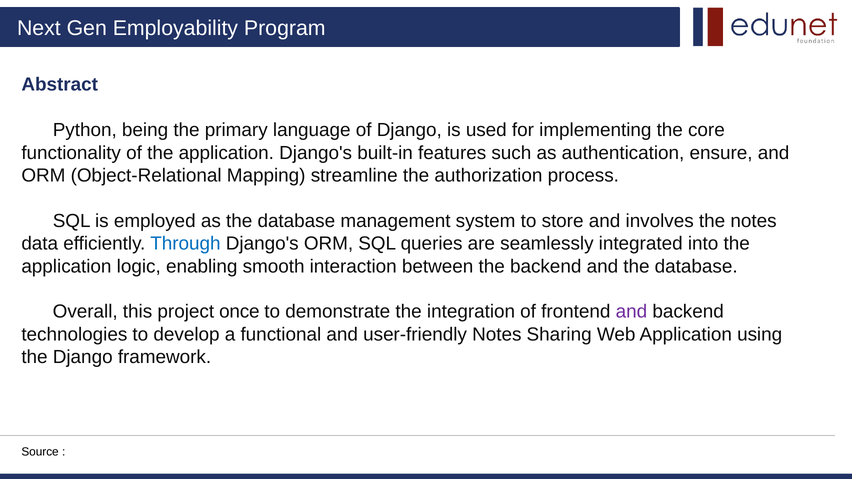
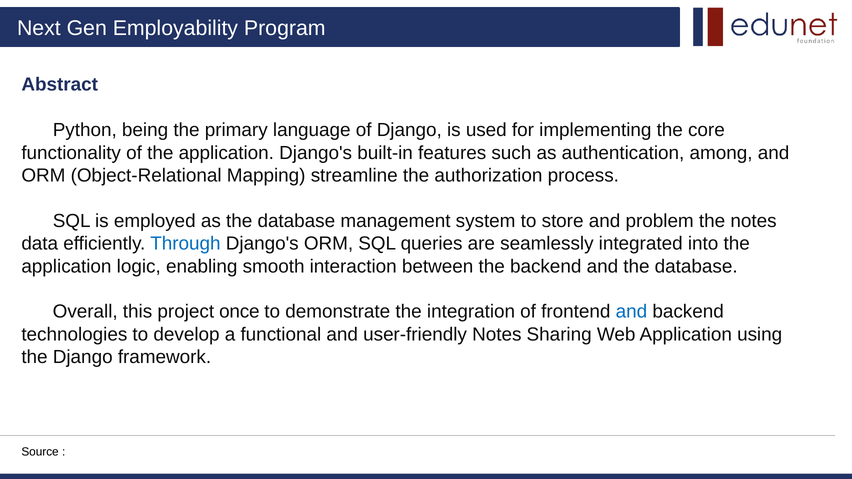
ensure: ensure -> among
involves: involves -> problem
and at (631, 312) colour: purple -> blue
